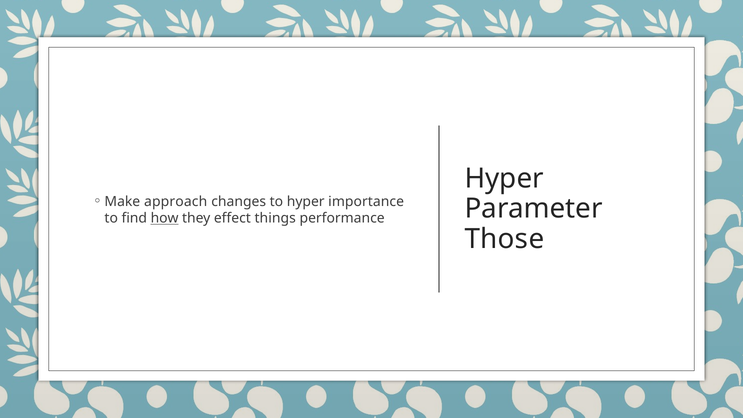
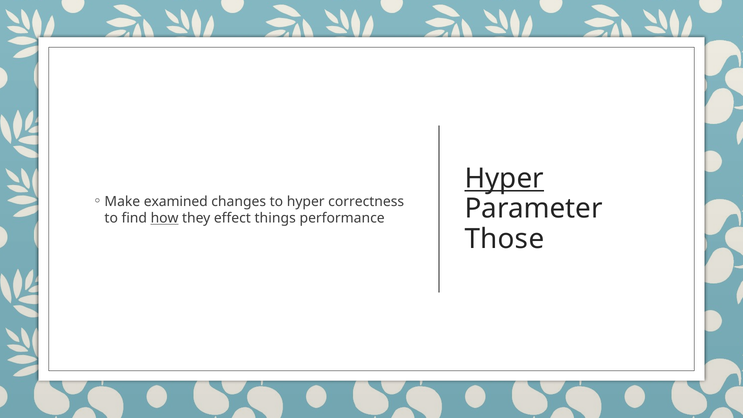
Hyper at (504, 179) underline: none -> present
approach: approach -> examined
importance: importance -> correctness
